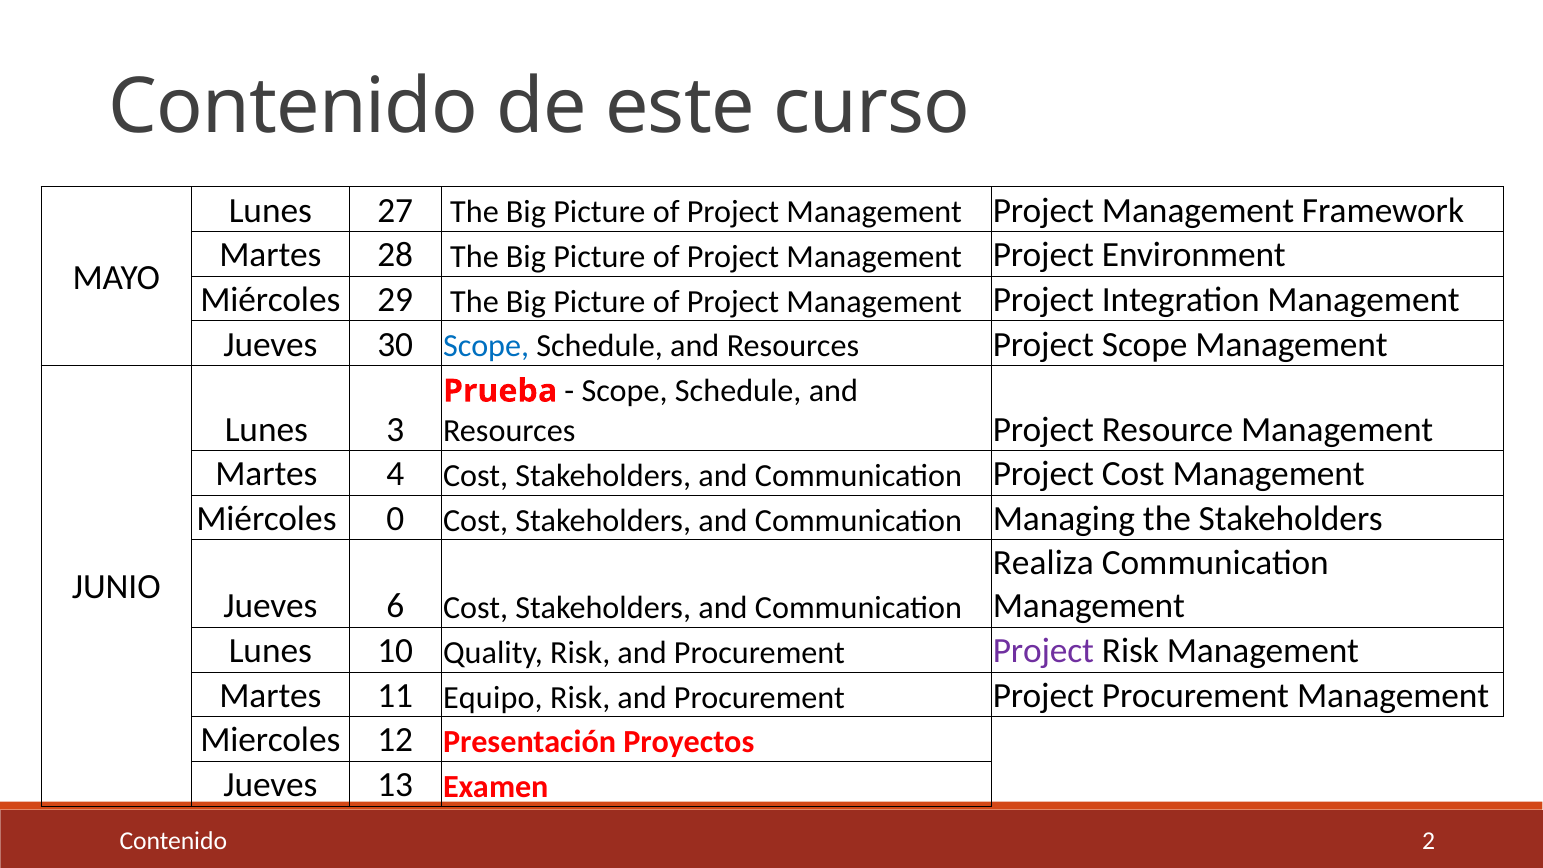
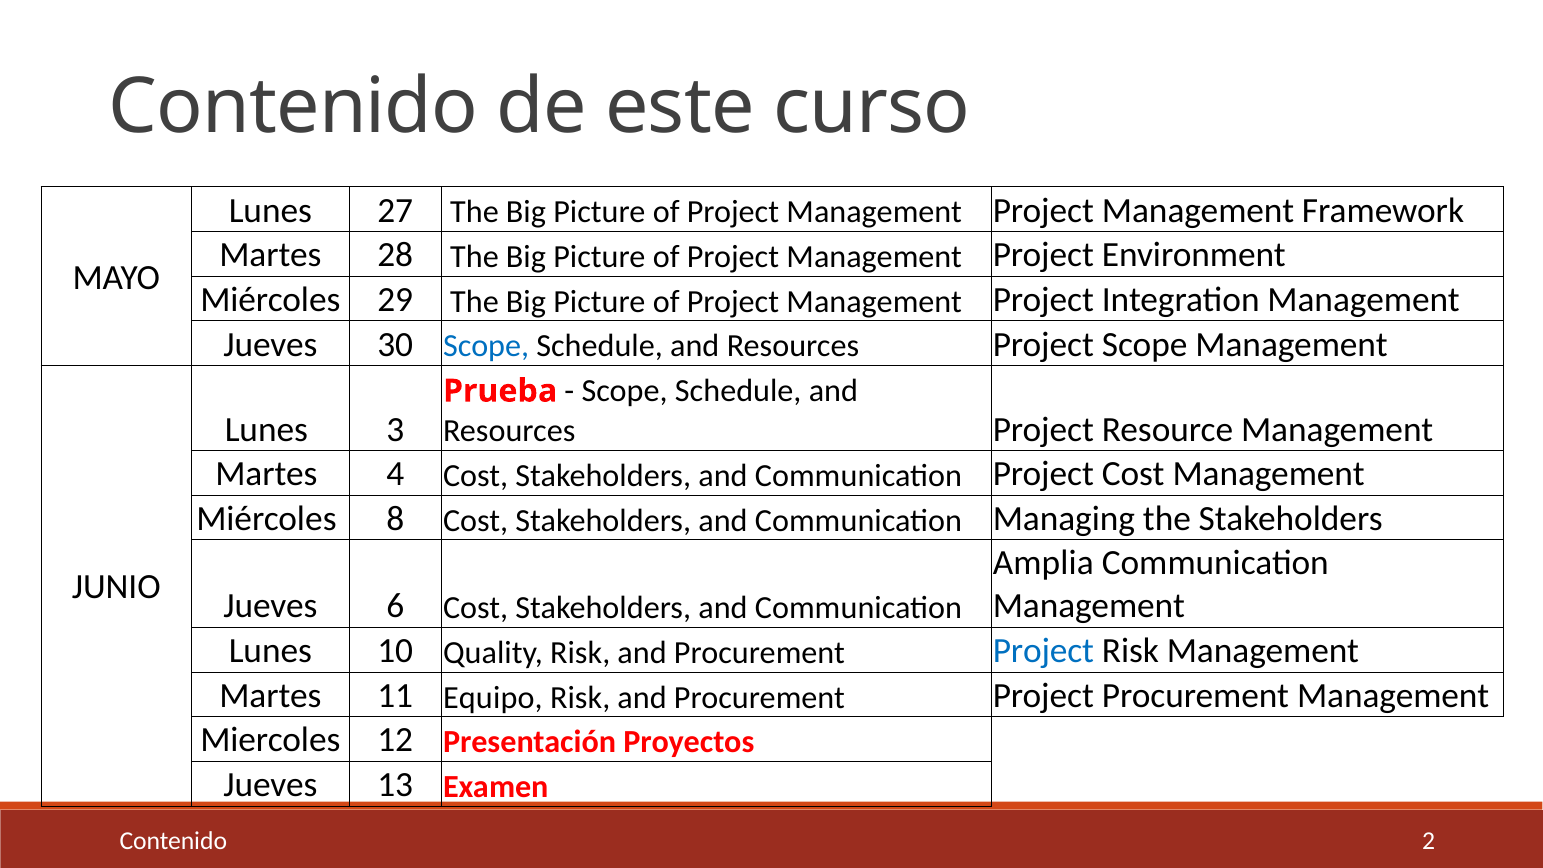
0: 0 -> 8
Realiza: Realiza -> Amplia
Project at (1043, 651) colour: purple -> blue
